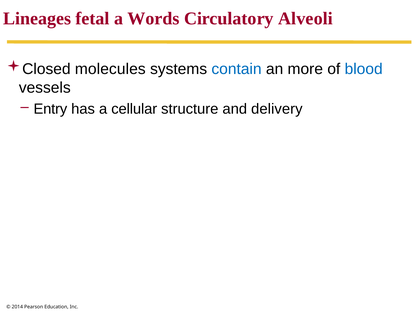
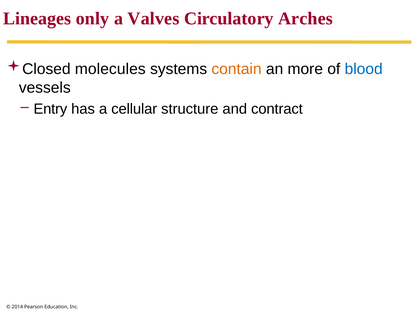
fetal: fetal -> only
Words: Words -> Valves
Alveoli: Alveoli -> Arches
contain colour: blue -> orange
delivery: delivery -> contract
